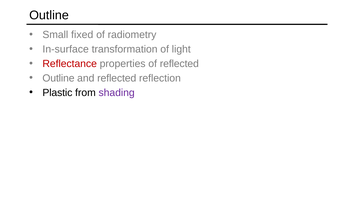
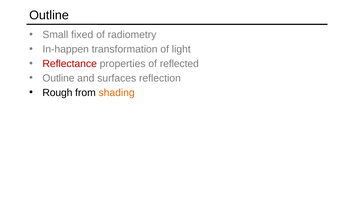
In-surface: In-surface -> In-happen
and reflected: reflected -> surfaces
Plastic: Plastic -> Rough
shading colour: purple -> orange
